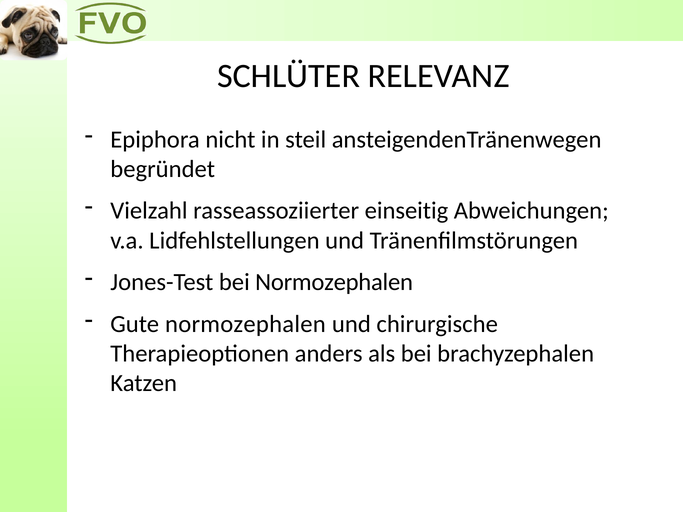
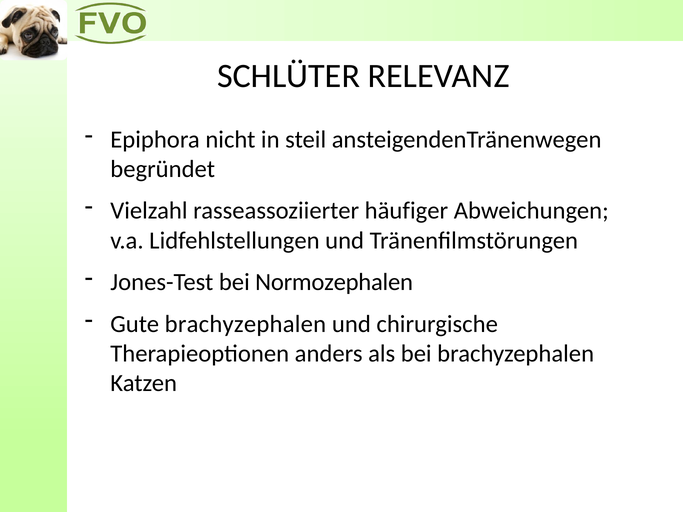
einseitig: einseitig -> häufiger
Gute normozephalen: normozephalen -> brachyzephalen
